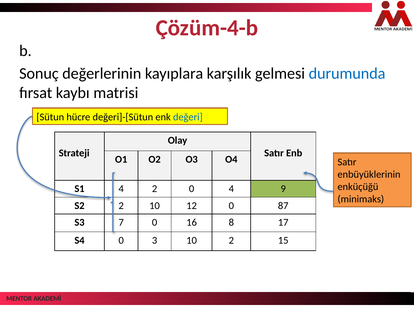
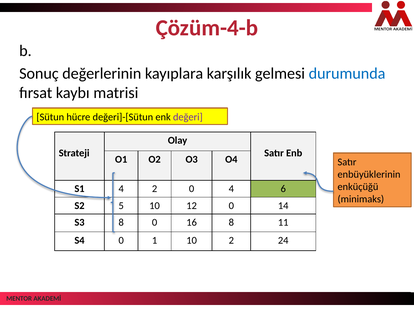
değeri colour: blue -> purple
9: 9 -> 6
S2 2: 2 -> 5
87: 87 -> 14
S3 7: 7 -> 8
17: 17 -> 11
3: 3 -> 1
15: 15 -> 24
